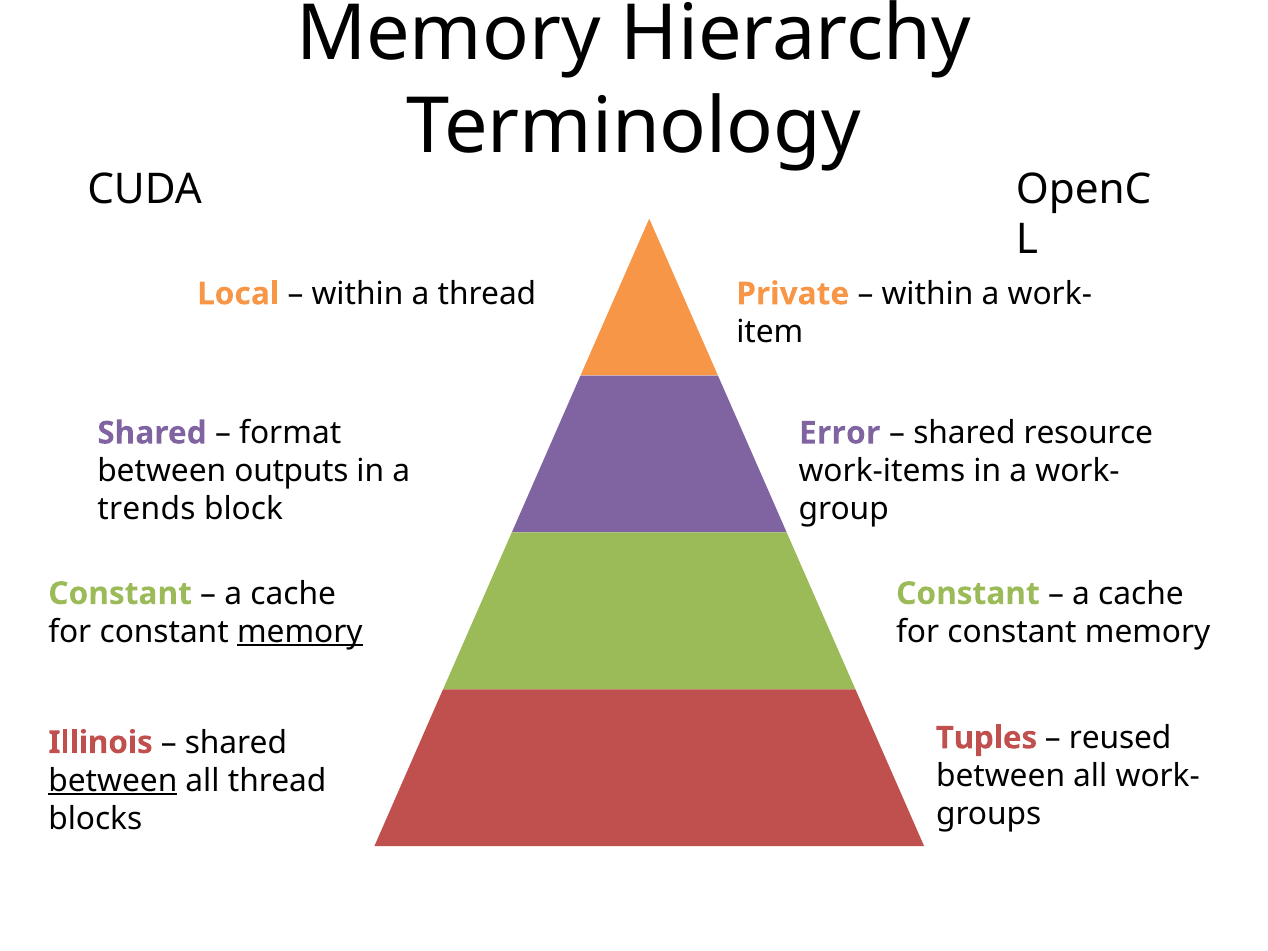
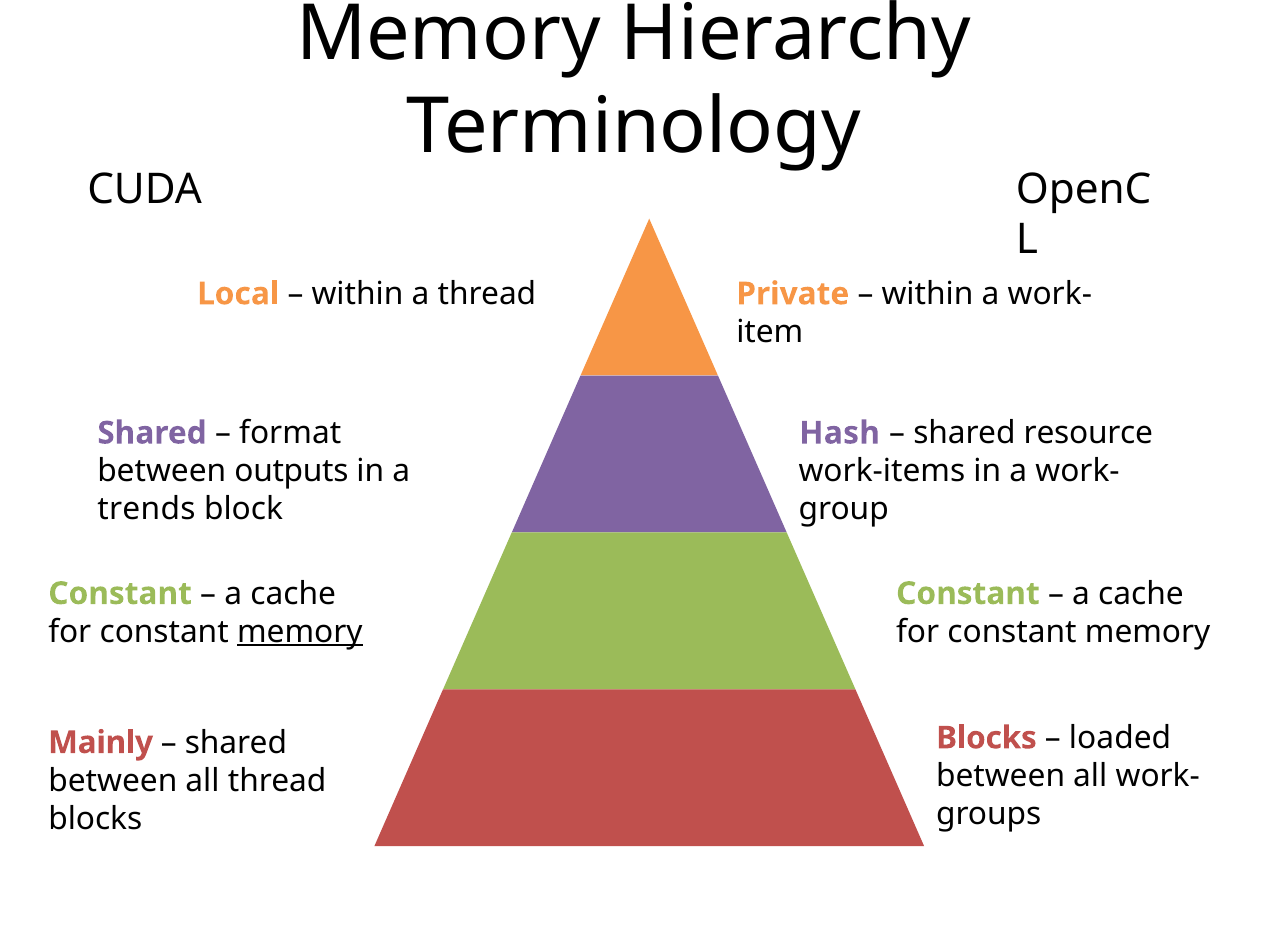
Error: Error -> Hash
Tuples at (986, 738): Tuples -> Blocks
reused: reused -> loaded
Illinois: Illinois -> Mainly
between at (113, 781) underline: present -> none
